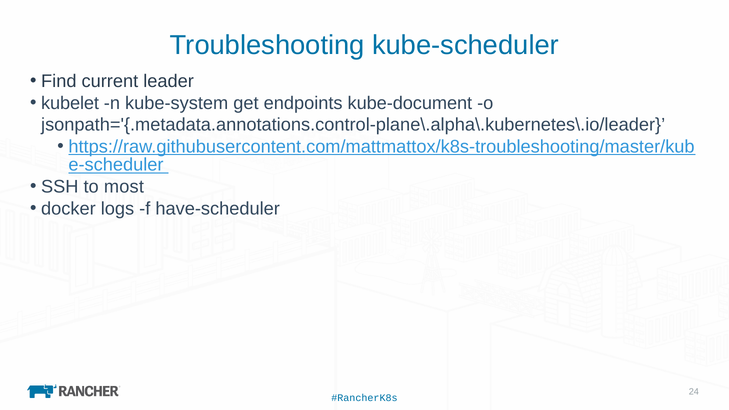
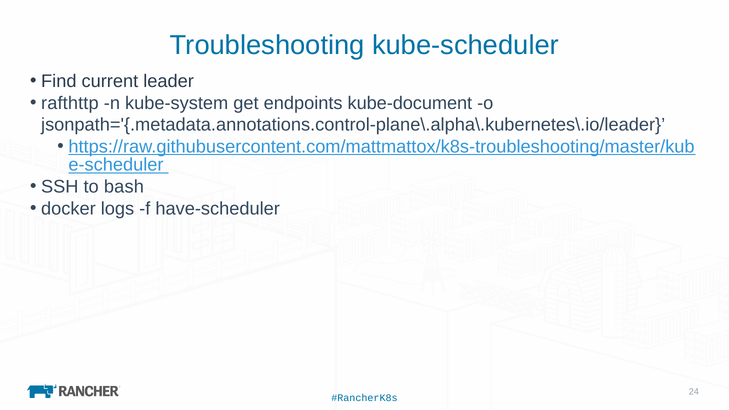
kubelet: kubelet -> rafthttp
most: most -> bash
